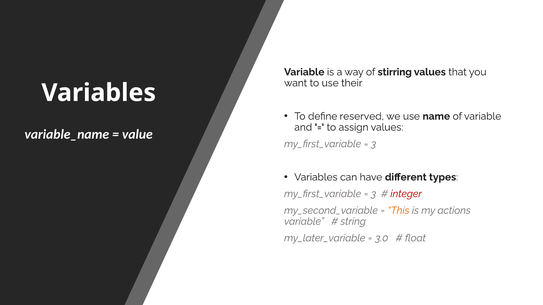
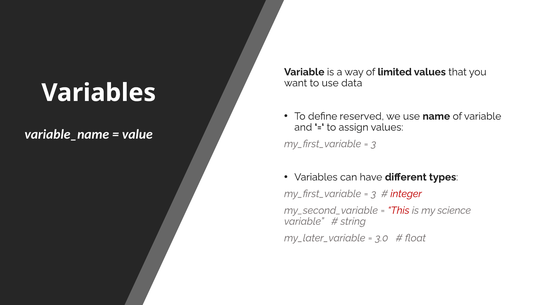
stirring: stirring -> limited
their: their -> data
This colour: orange -> red
actions: actions -> science
